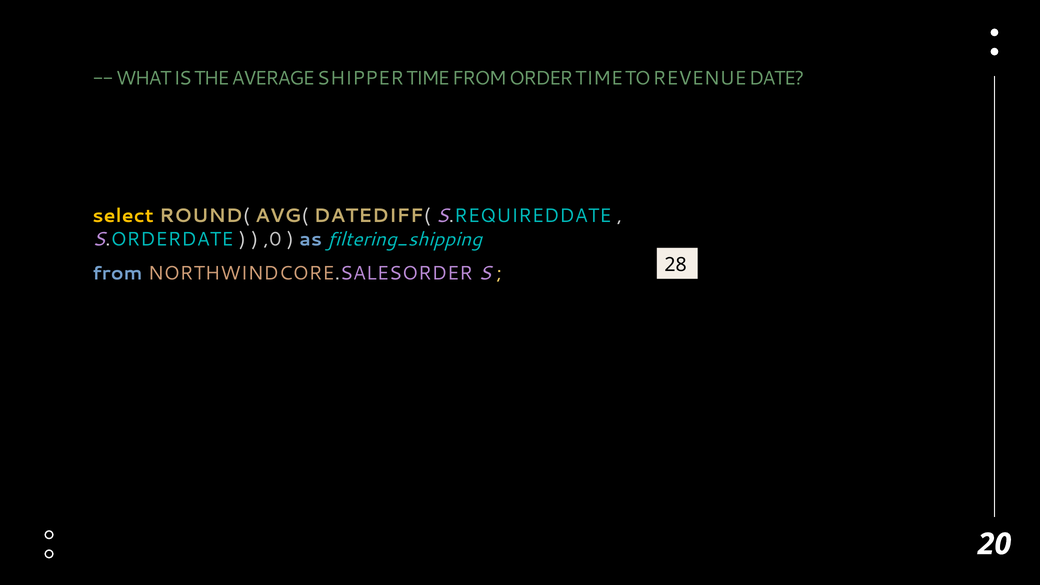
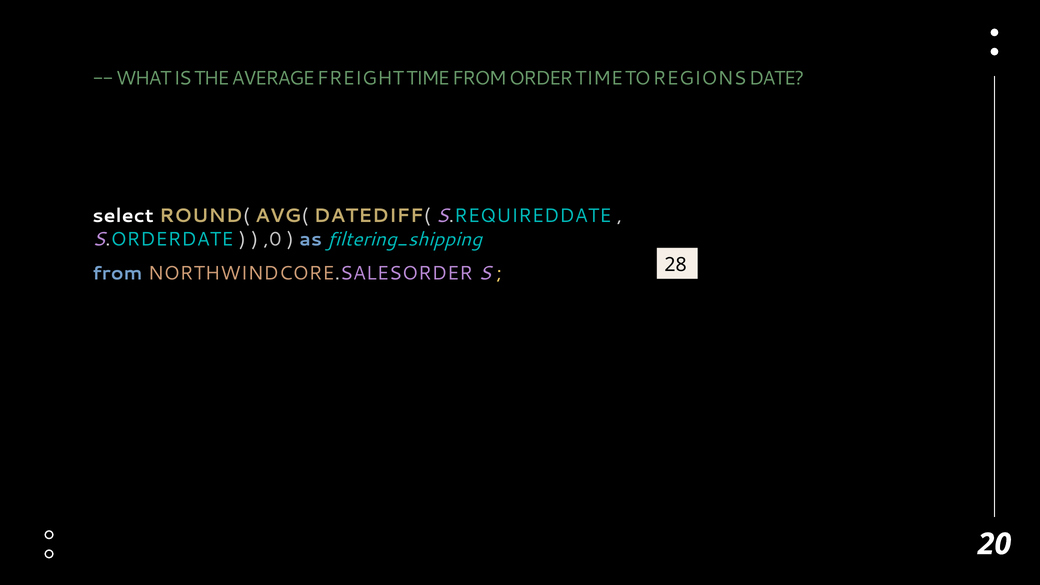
SHIPPER: SHIPPER -> FREIGHT
REVENUE: REVENUE -> REGIONS
select colour: yellow -> white
